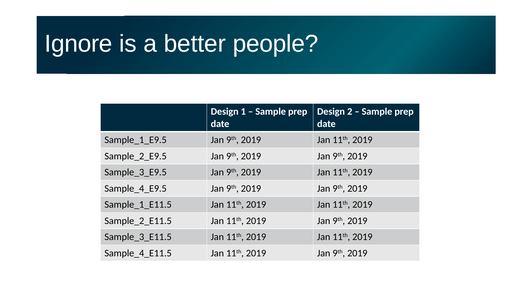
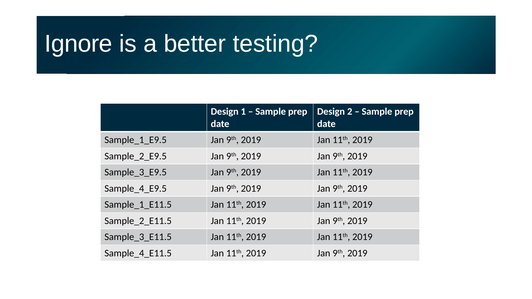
people: people -> testing
